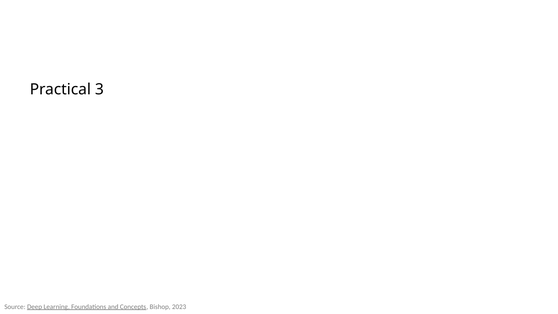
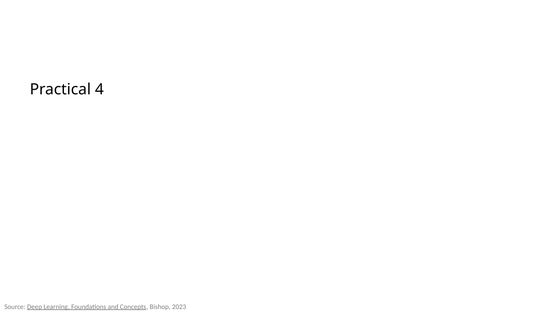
3: 3 -> 4
